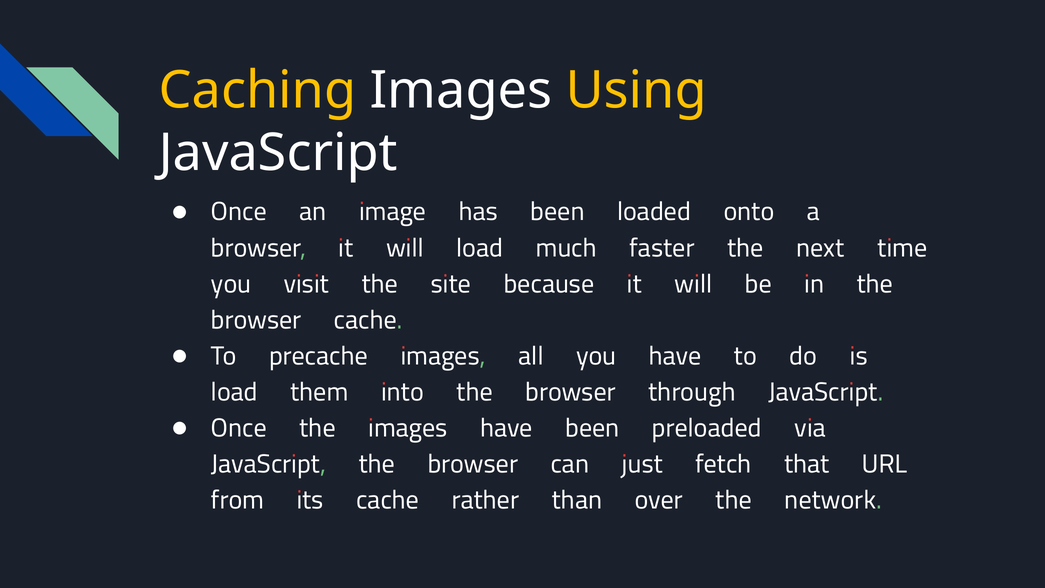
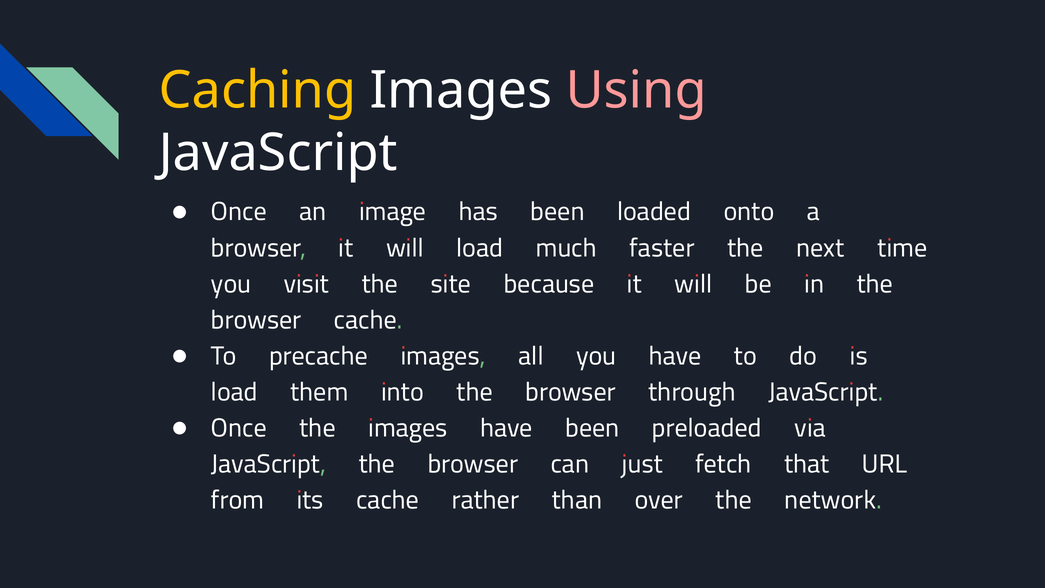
Using colour: yellow -> pink
